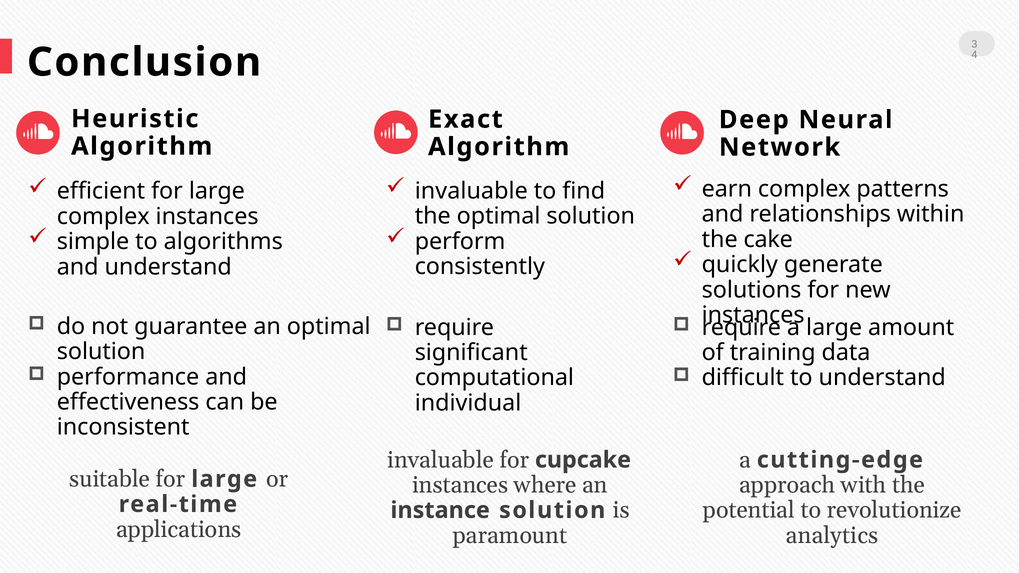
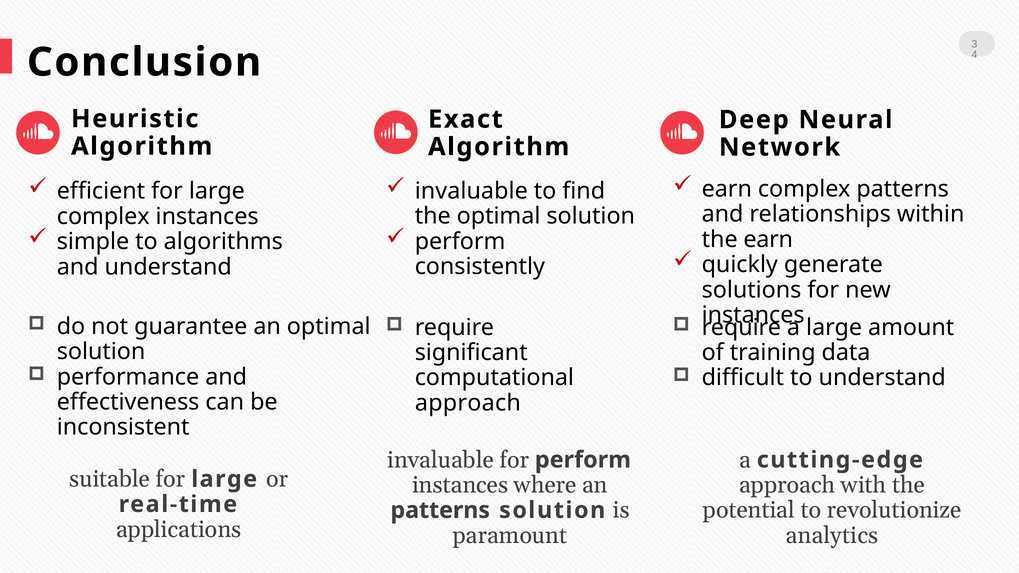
the cake: cake -> earn
individual at (468, 403): individual -> approach
for cupcake: cupcake -> perform
instance at (440, 510): instance -> patterns
